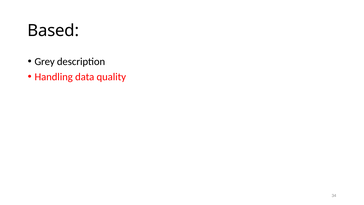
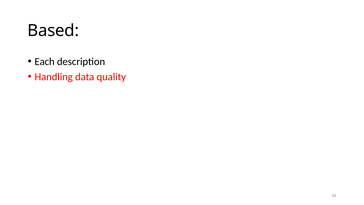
Grey: Grey -> Each
